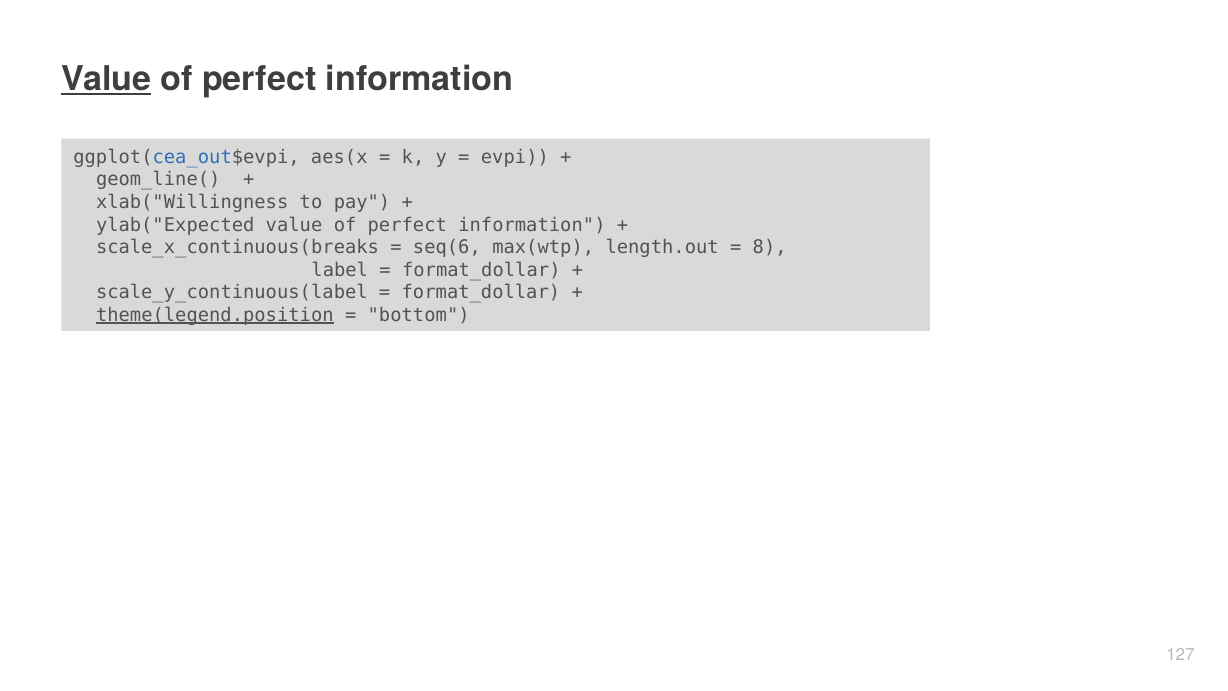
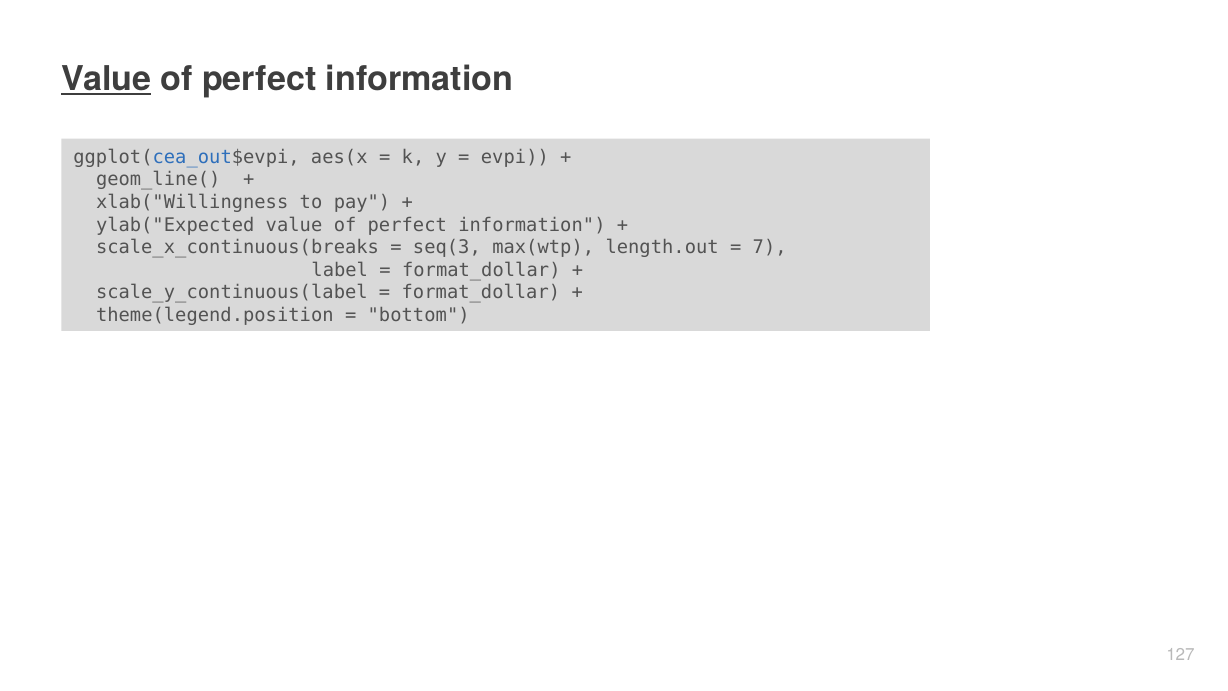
seq(6: seq(6 -> seq(3
8: 8 -> 7
theme(legend.position underline: present -> none
